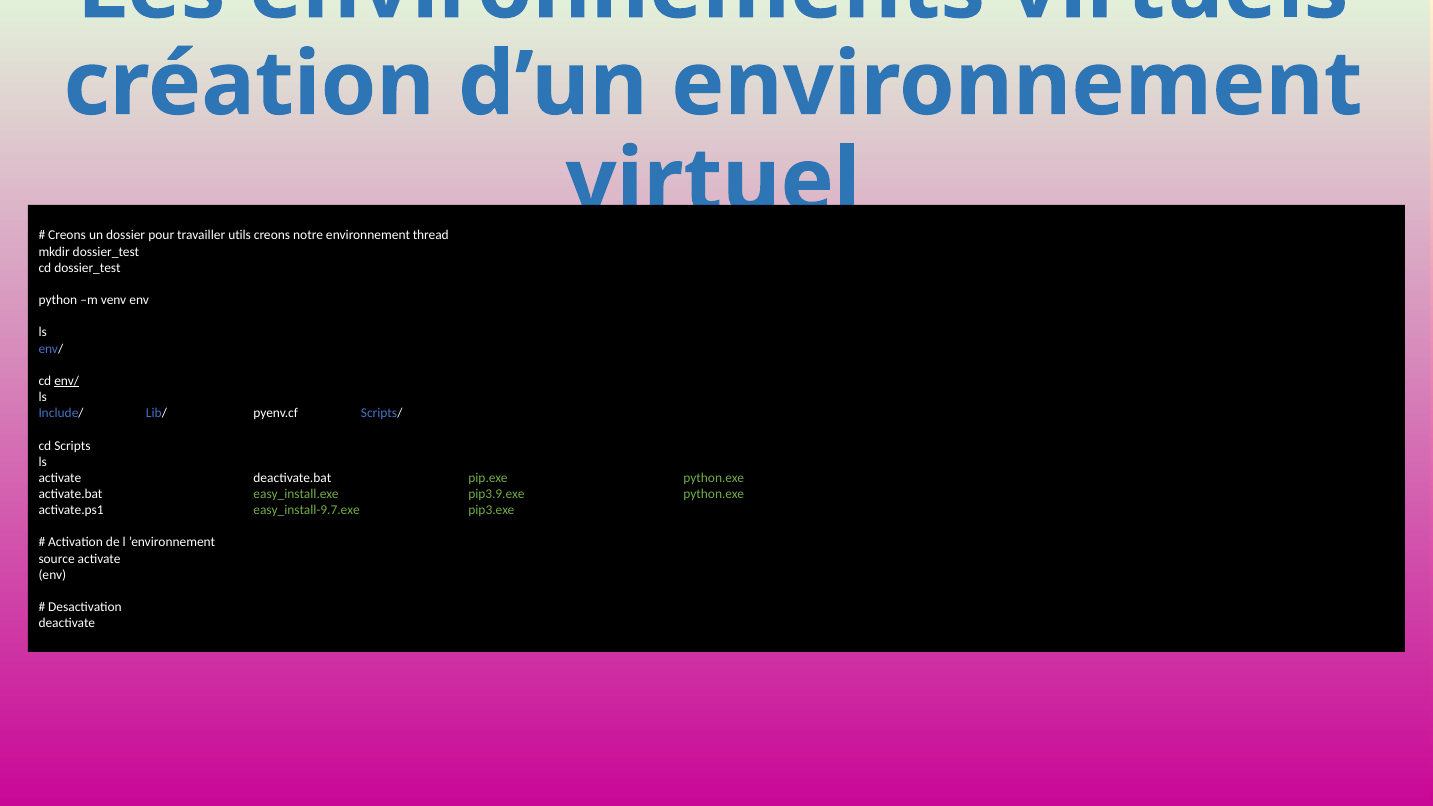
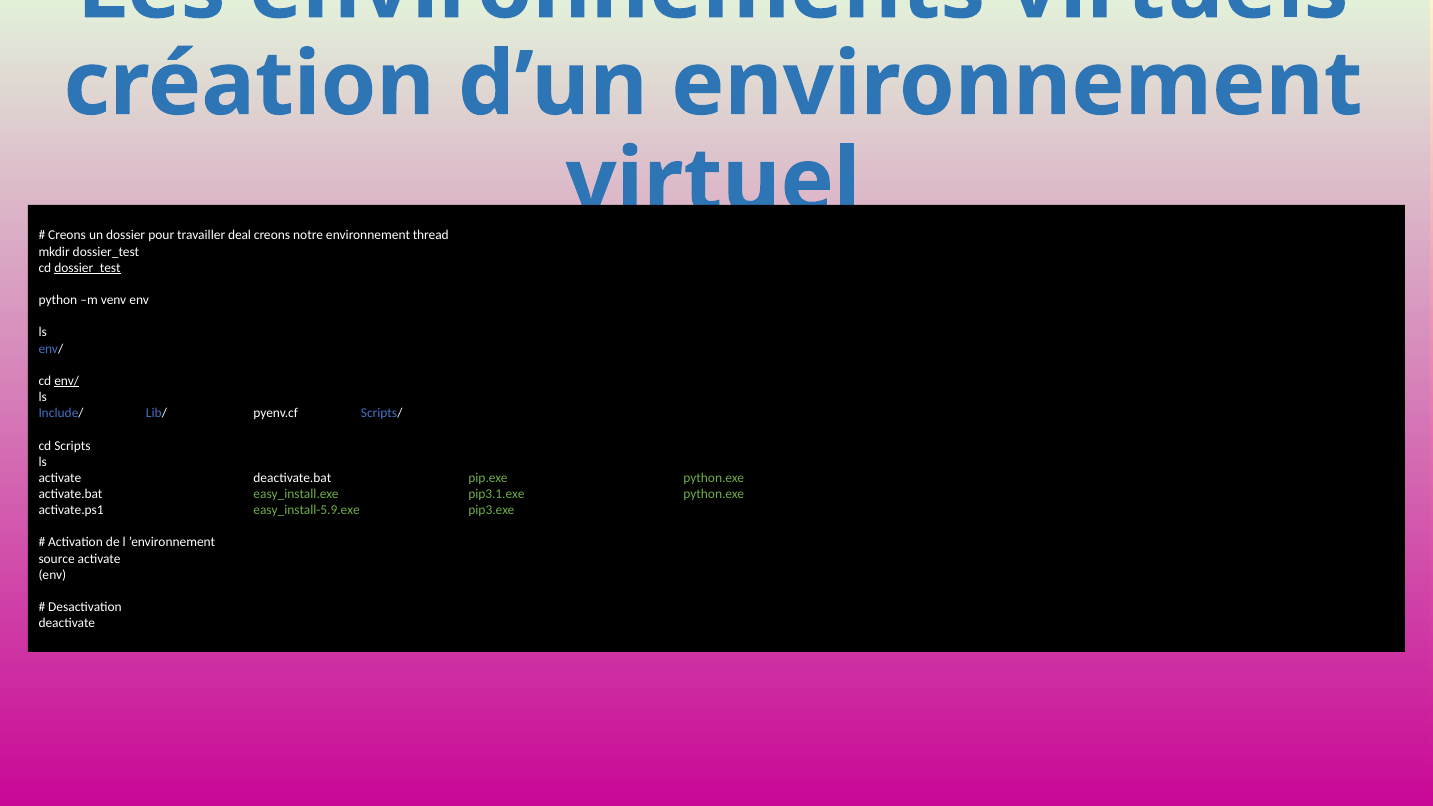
utils: utils -> deal
dossier_test at (87, 268) underline: none -> present
pip3.9.exe: pip3.9.exe -> pip3.1.exe
easy_install-9.7.exe: easy_install-9.7.exe -> easy_install-5.9.exe
